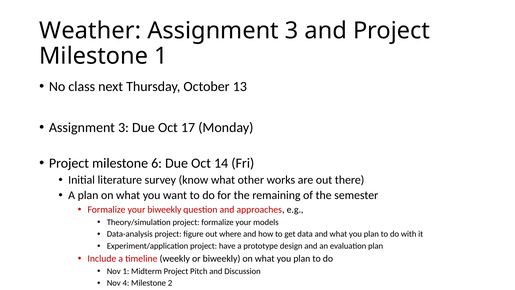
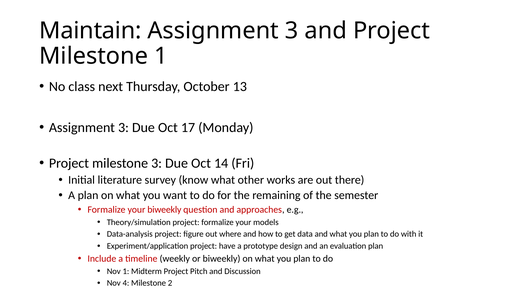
Weather: Weather -> Maintain
milestone 6: 6 -> 3
